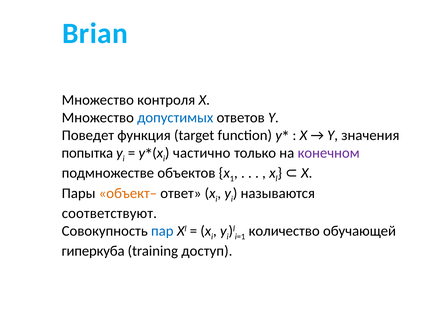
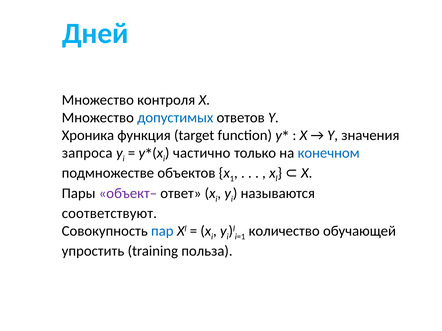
Brian: Brian -> Дней
Поведет: Поведет -> Хроника
попытка: попытка -> запроса
конечном colour: purple -> blue
объект– colour: orange -> purple
гиперкуба: гиперкуба -> упростить
доступ: доступ -> польза
